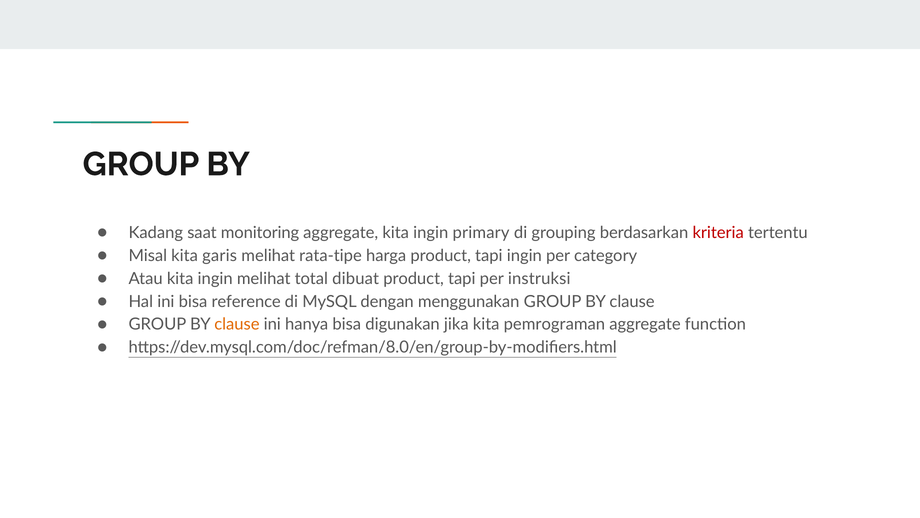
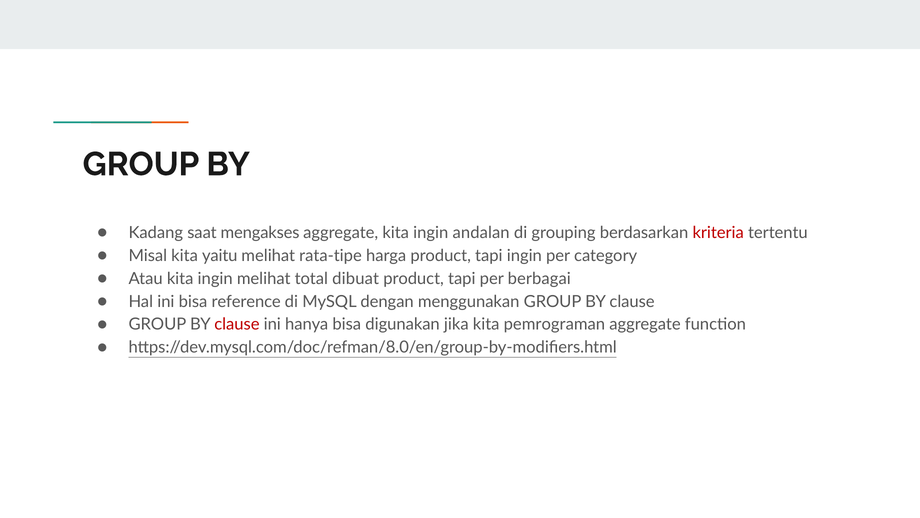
monitoring: monitoring -> mengakses
primary: primary -> andalan
garis: garis -> yaitu
instruksi: instruksi -> berbagai
clause at (237, 324) colour: orange -> red
